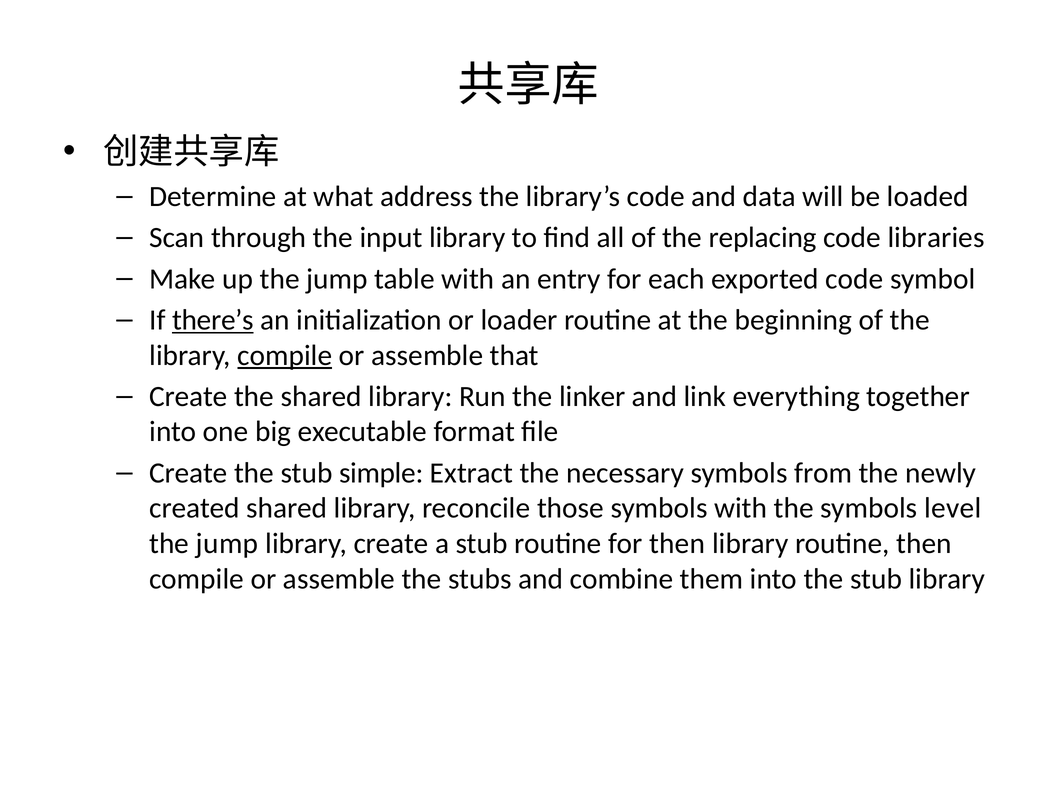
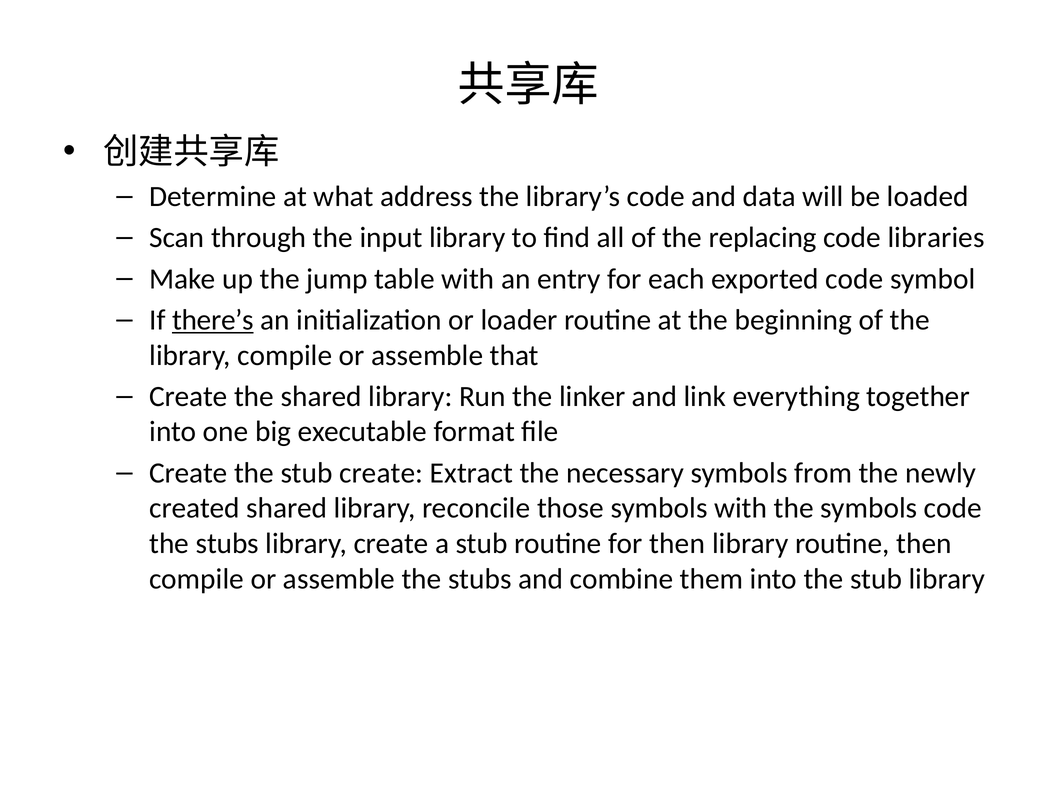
compile at (285, 355) underline: present -> none
stub simple: simple -> create
symbols level: level -> code
jump at (227, 543): jump -> stubs
